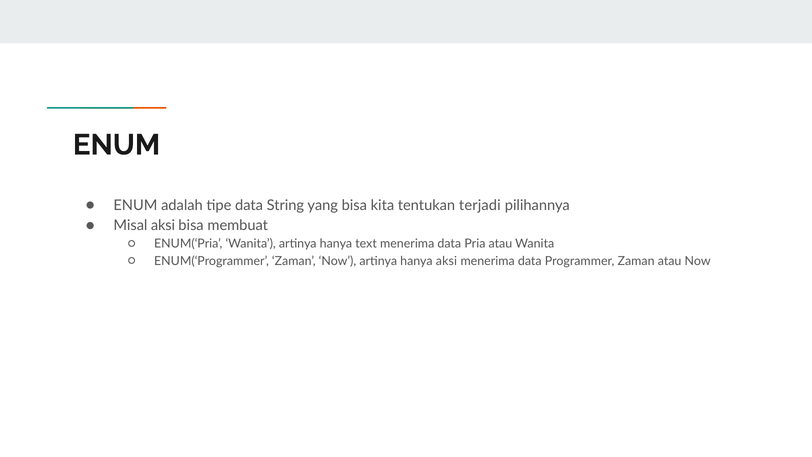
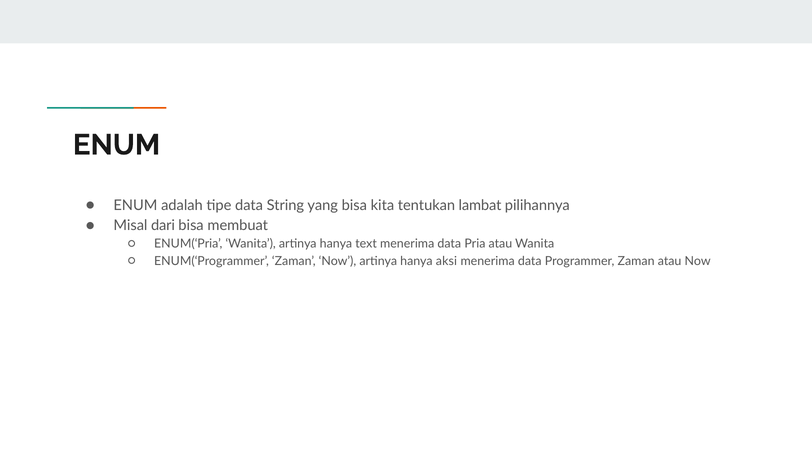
terjadi: terjadi -> lambat
Misal aksi: aksi -> dari
